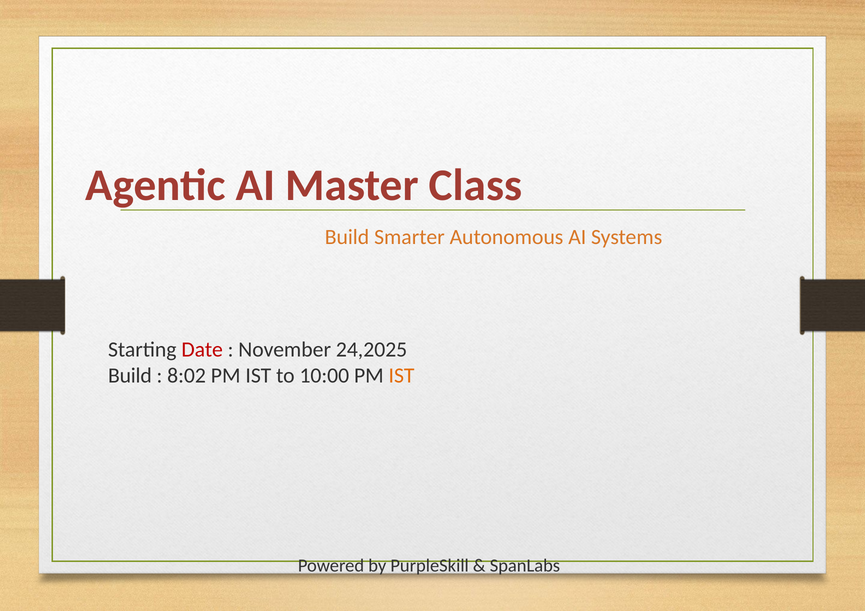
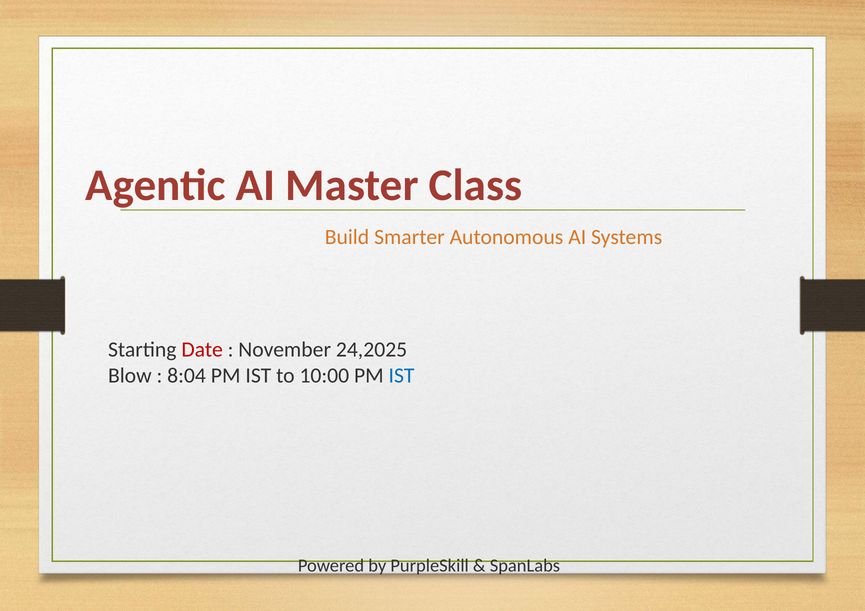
Build at (130, 376): Build -> Blow
8:02: 8:02 -> 8:04
IST at (402, 376) colour: orange -> blue
